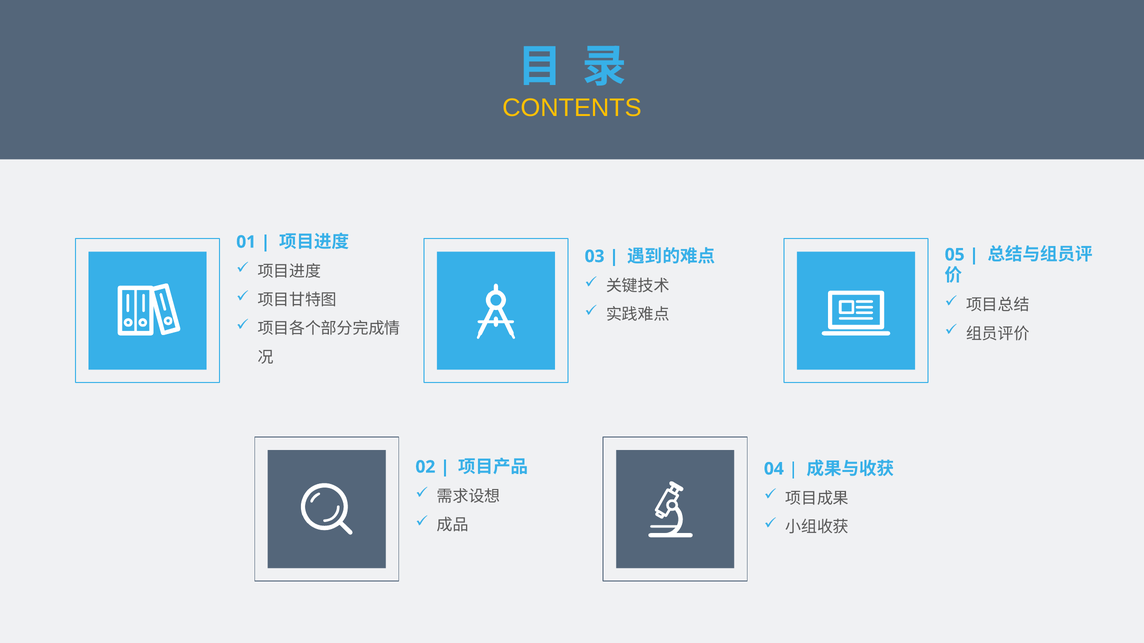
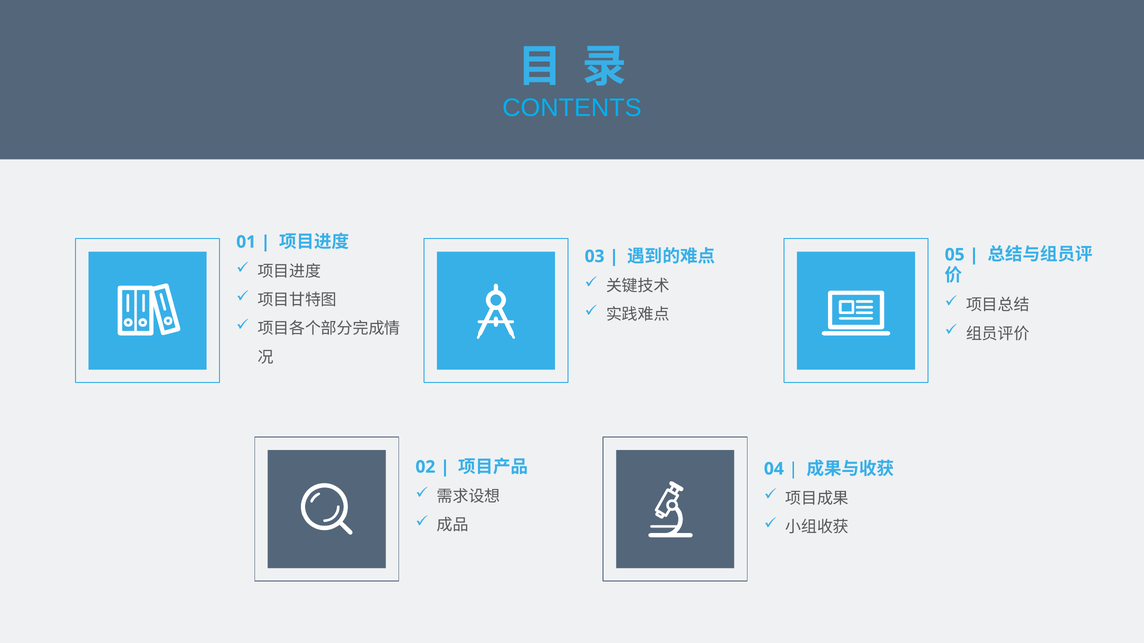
CONTENTS colour: yellow -> light blue
